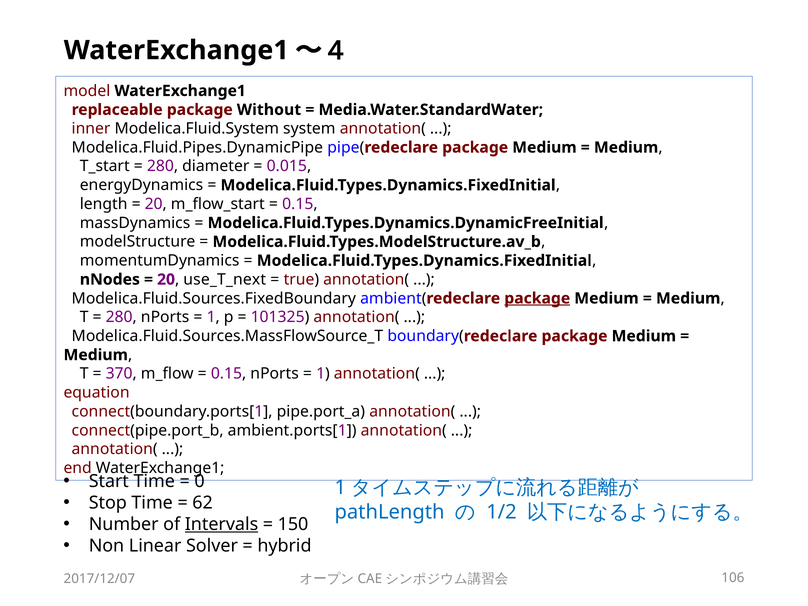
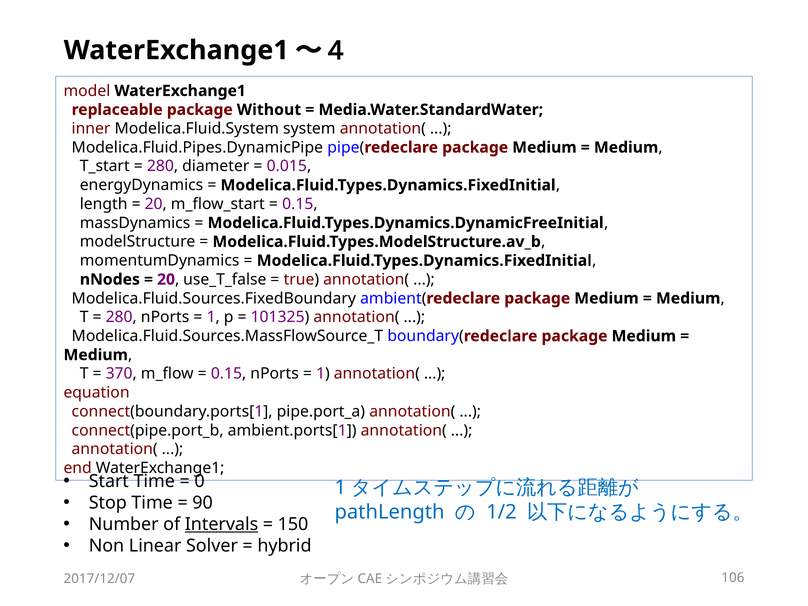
use_T_next: use_T_next -> use_T_false
package at (537, 298) underline: present -> none
62: 62 -> 90
